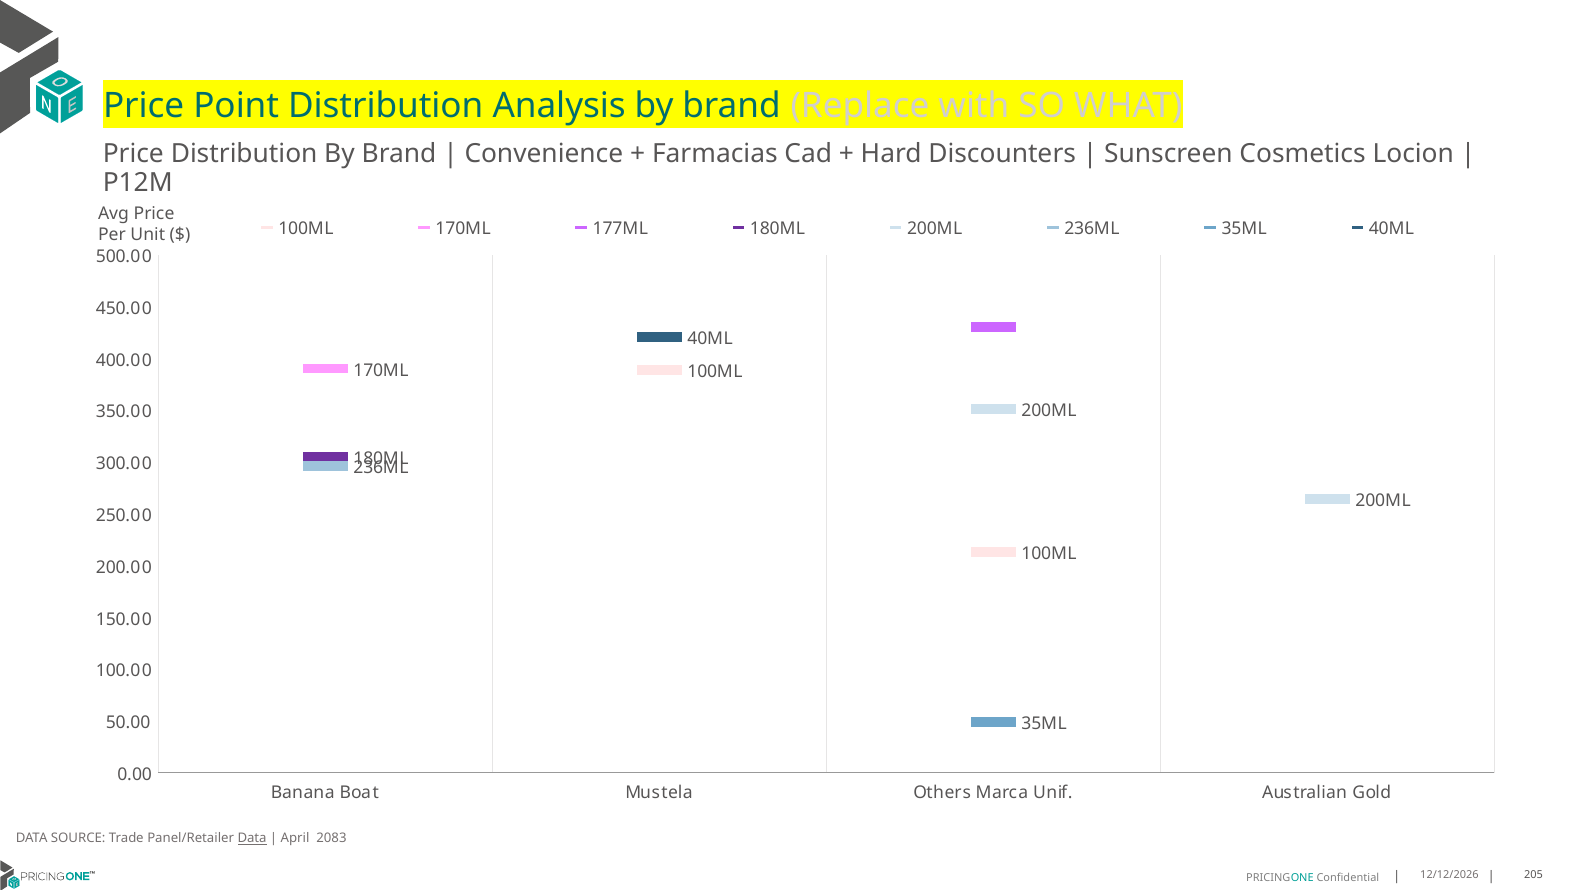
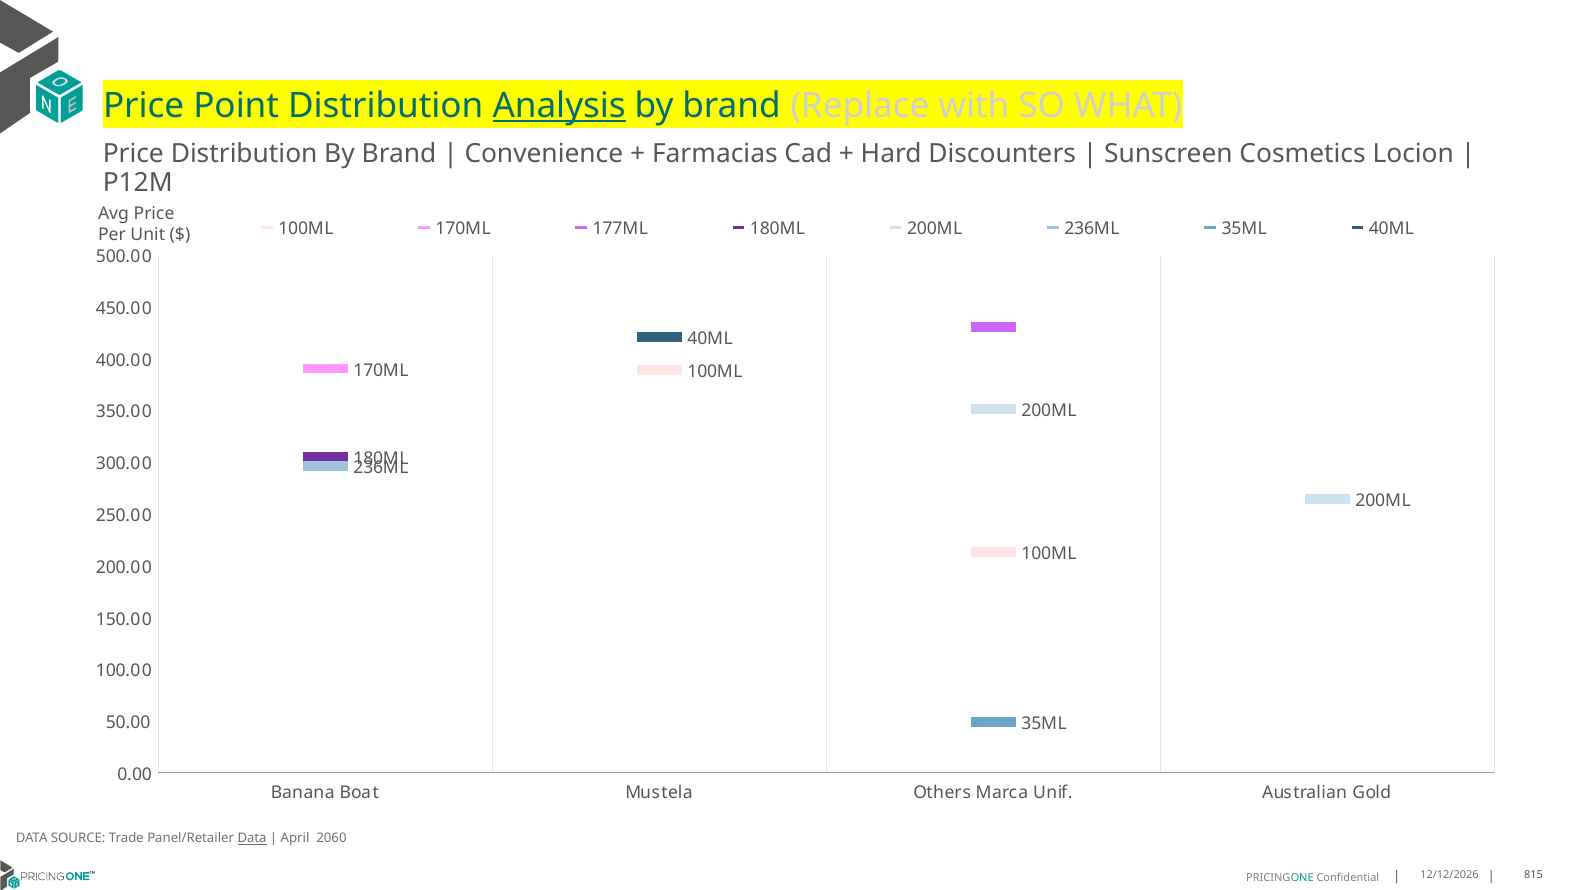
Analysis underline: none -> present
2083: 2083 -> 2060
205: 205 -> 815
